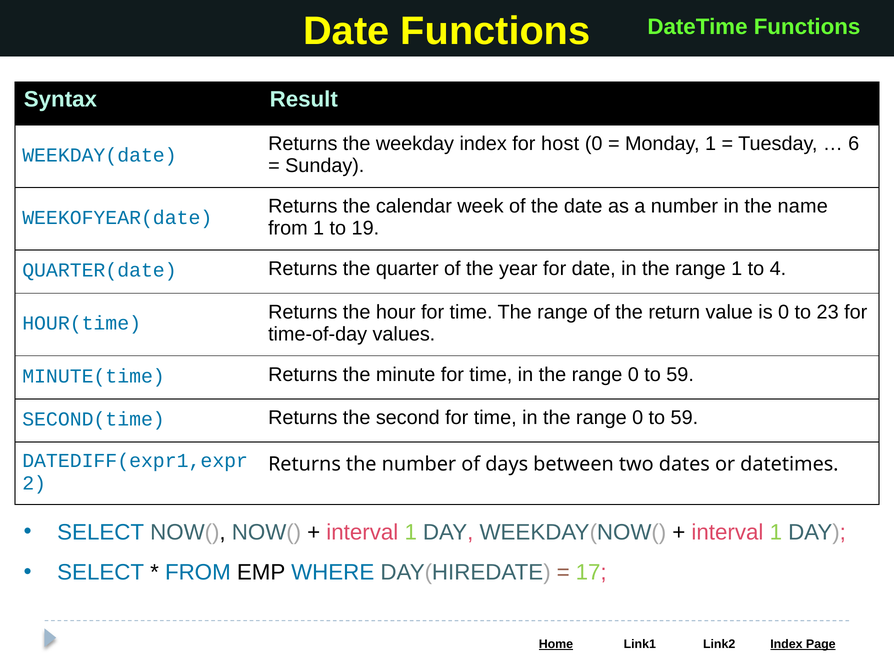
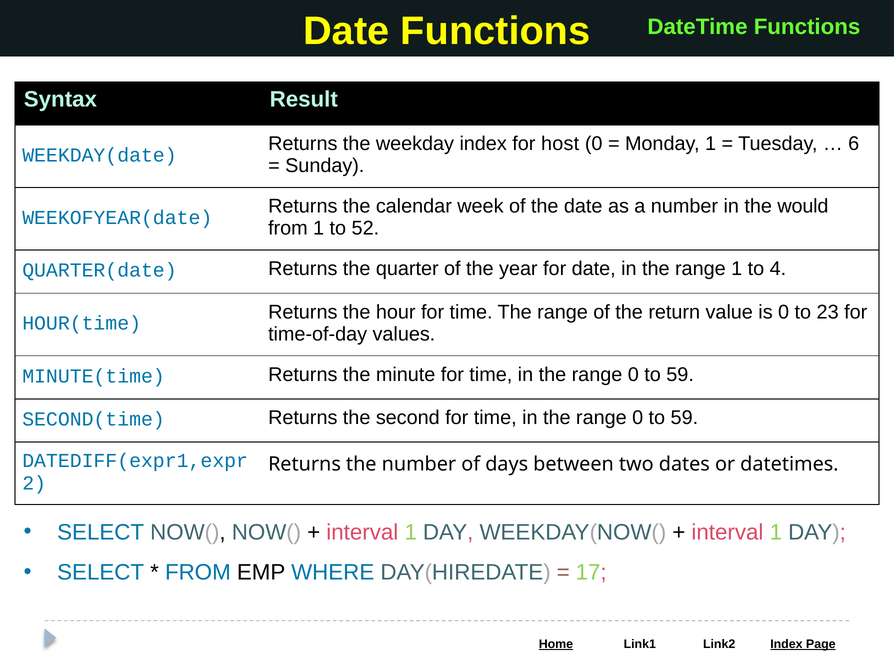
name: name -> would
19: 19 -> 52
